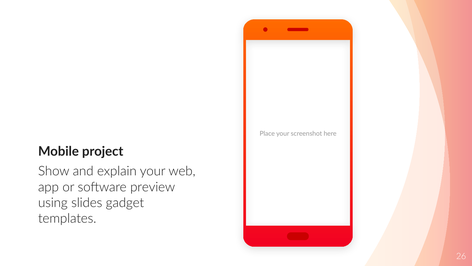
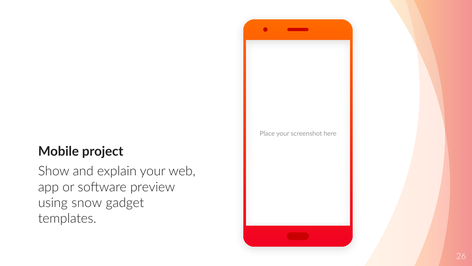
slides: slides -> snow
